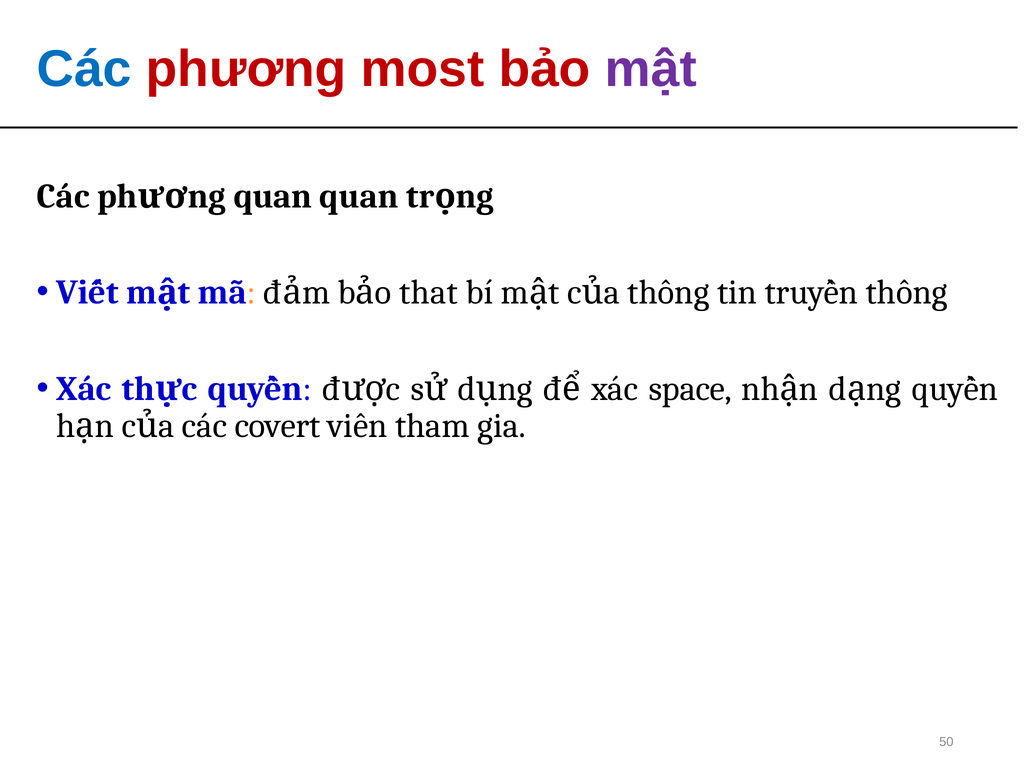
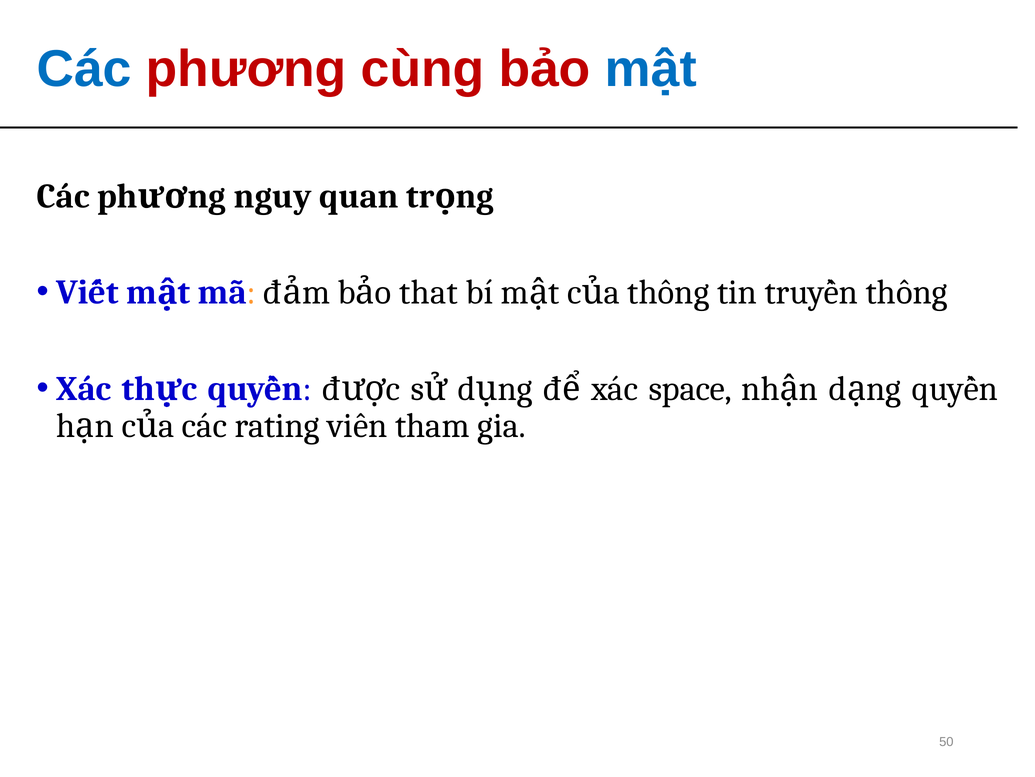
most: most -> cùng
mật colour: purple -> blue
quan at (273, 196): quan -> nguy
covert: covert -> rating
